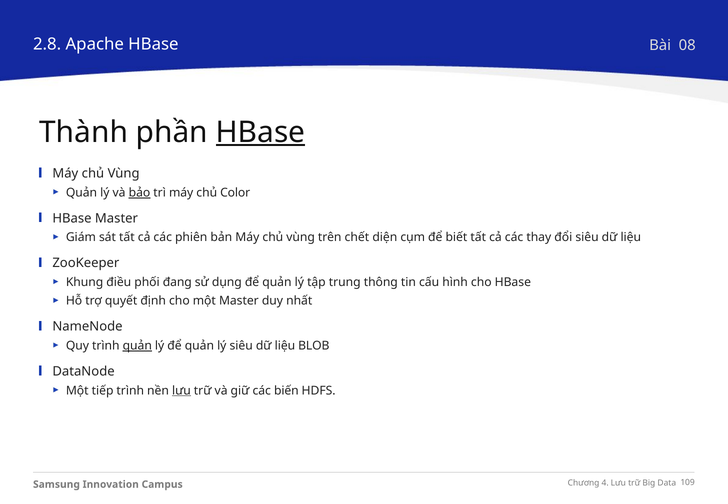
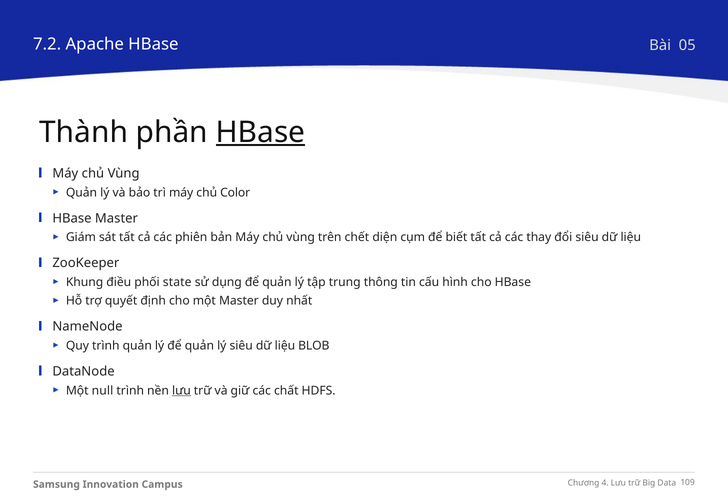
2.8: 2.8 -> 7.2
08: 08 -> 05
bảo underline: present -> none
đang: đang -> state
quản at (137, 346) underline: present -> none
tiếp: tiếp -> null
biến: biến -> chất
